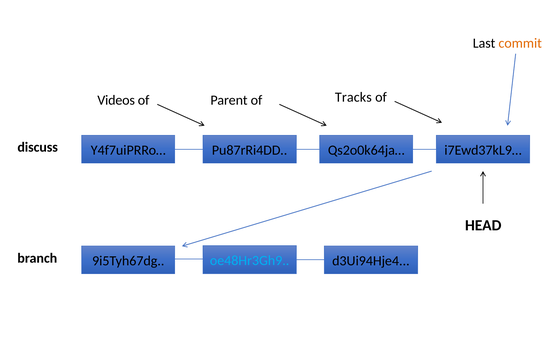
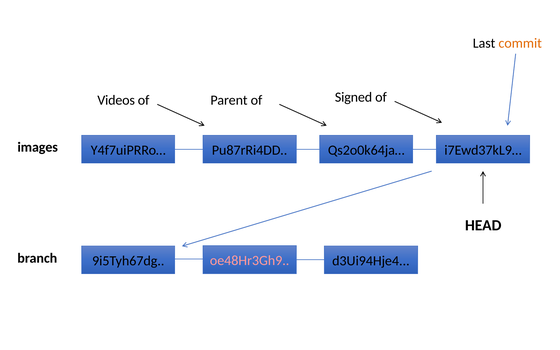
Tracks: Tracks -> Signed
discuss: discuss -> images
oe48Hr3Gh9 colour: light blue -> pink
